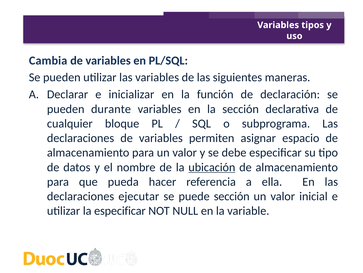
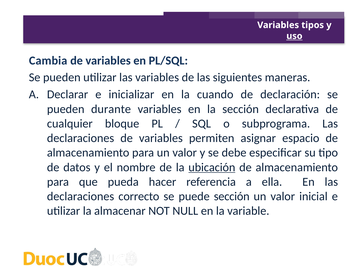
uso underline: none -> present
función: función -> cuando
ejecutar: ejecutar -> correcto
la especificar: especificar -> almacenar
